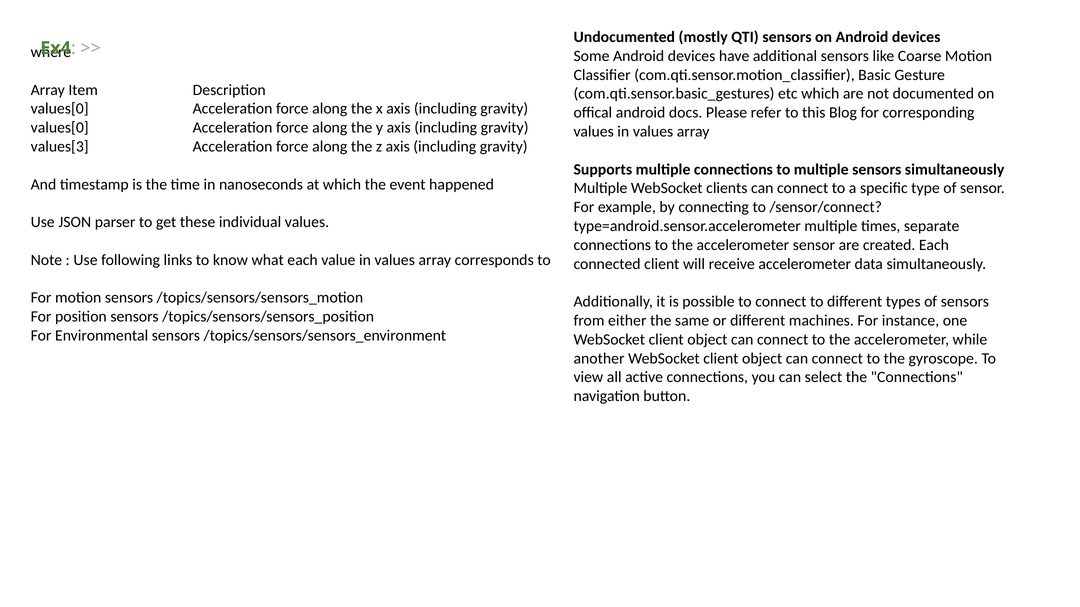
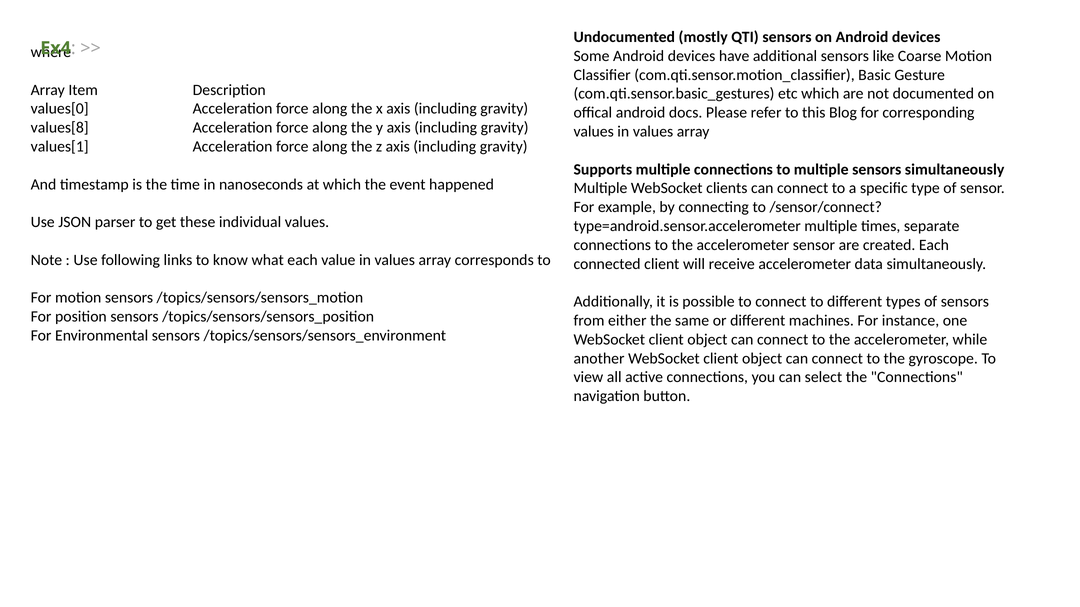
values[0 at (60, 128): values[0 -> values[8
values[3: values[3 -> values[1
